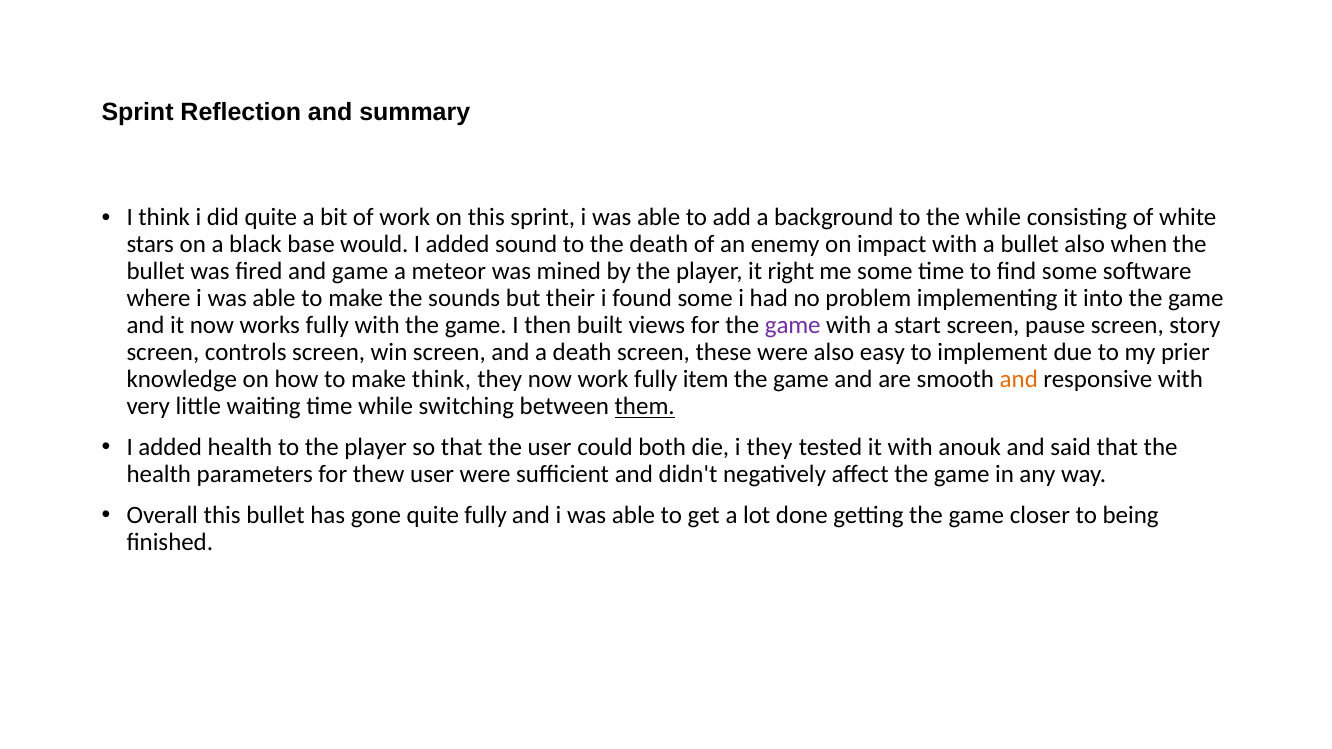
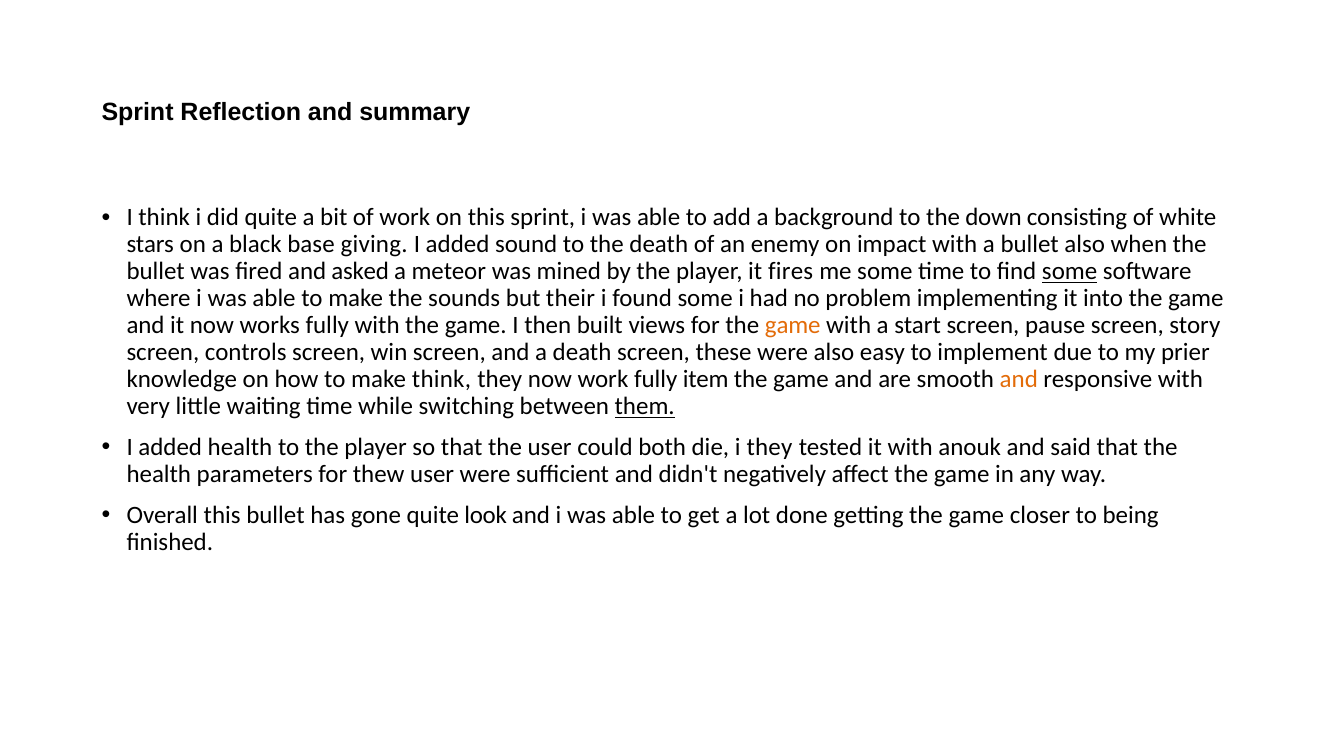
the while: while -> down
would: would -> giving
and game: game -> asked
right: right -> fires
some at (1070, 272) underline: none -> present
game at (793, 326) colour: purple -> orange
quite fully: fully -> look
